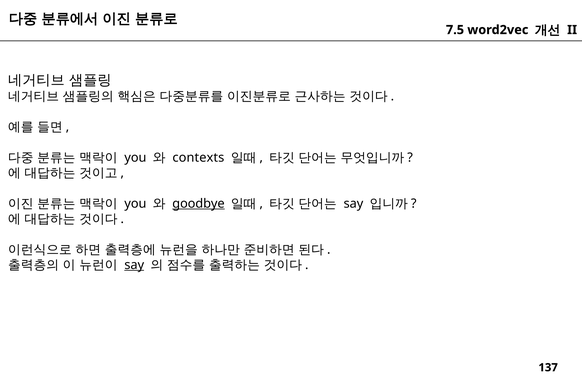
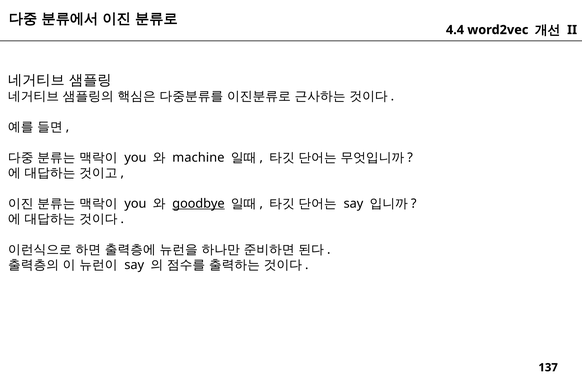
7.5: 7.5 -> 4.4
contexts: contexts -> machine
say at (134, 264) underline: present -> none
